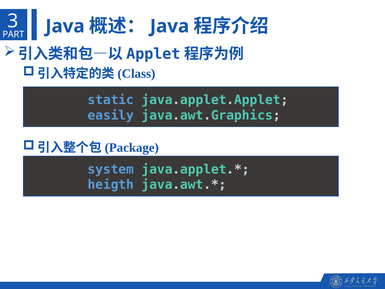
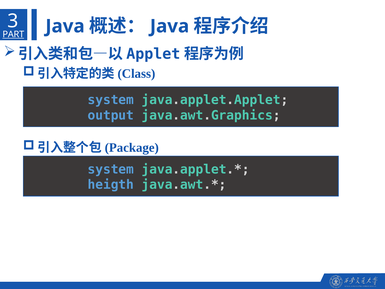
PART underline: none -> present
static at (111, 100): static -> system
easily: easily -> output
